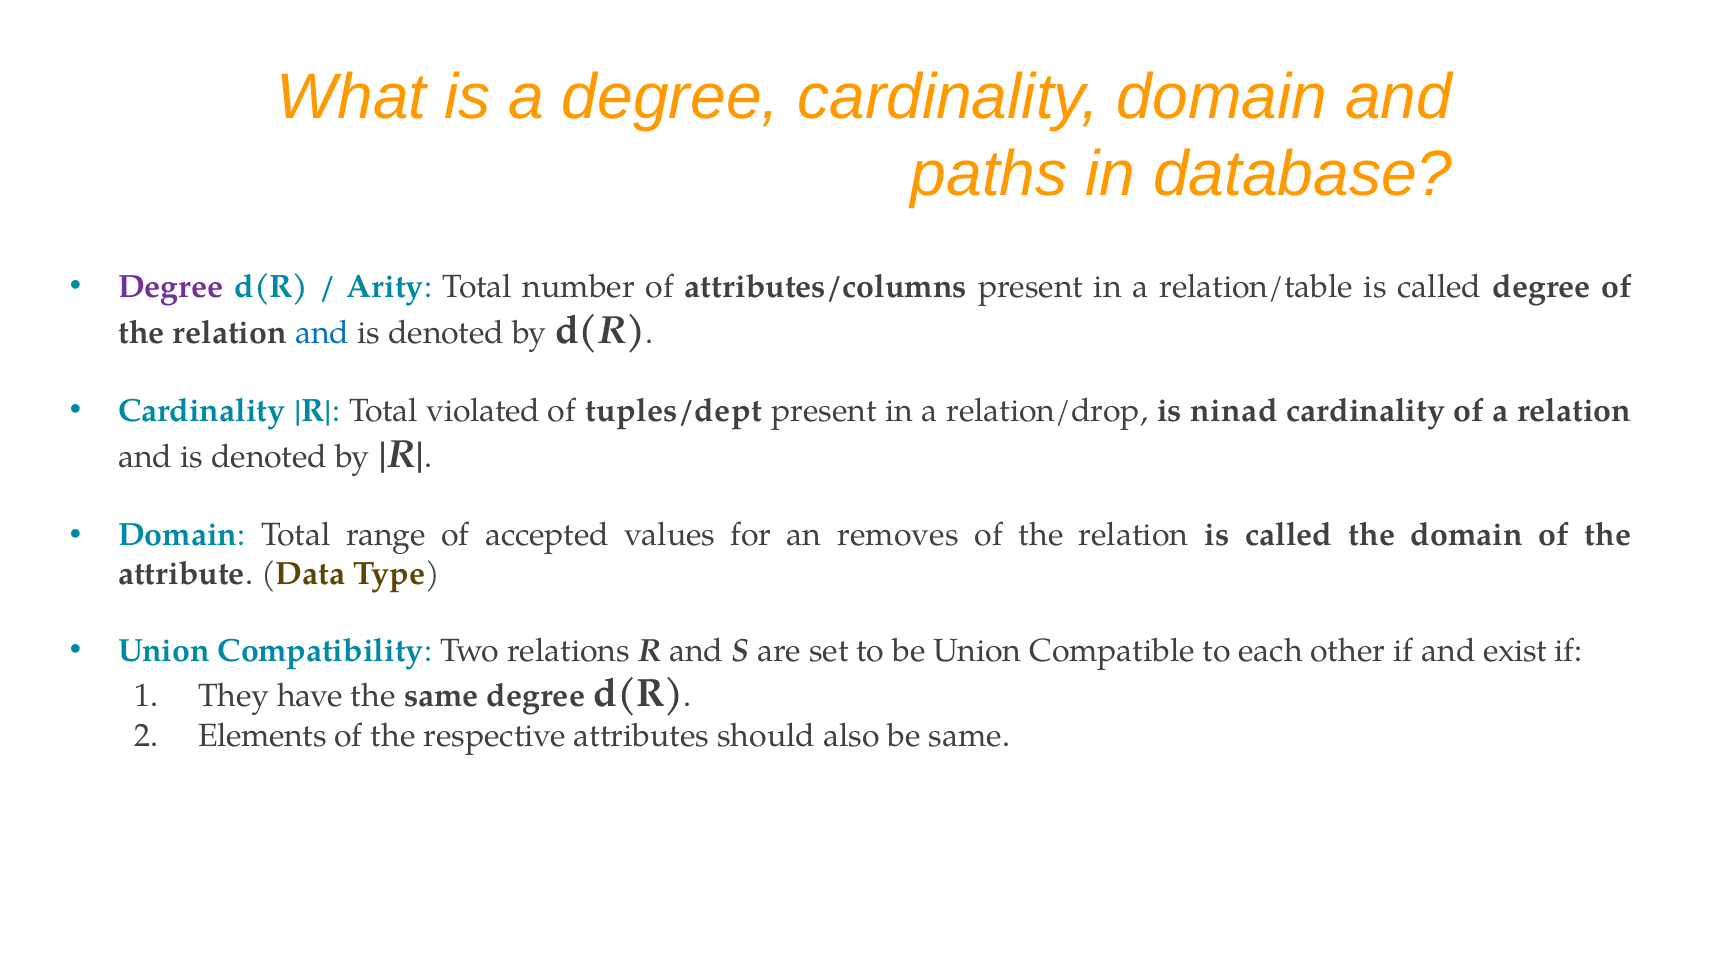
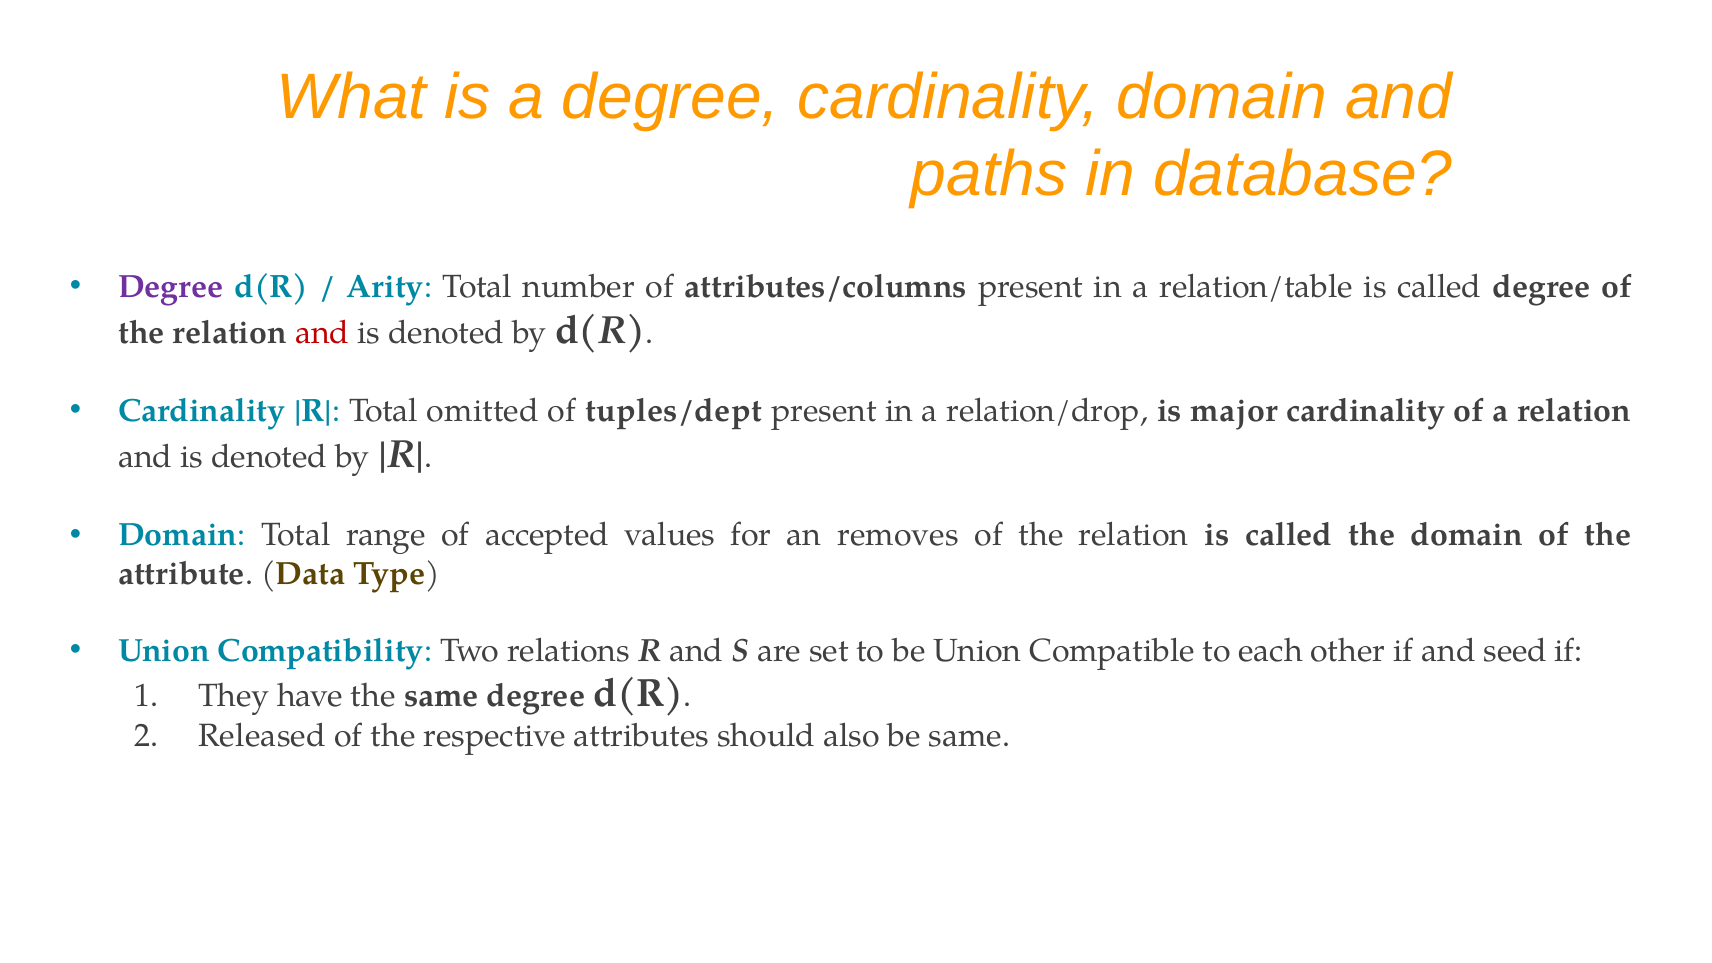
and at (322, 333) colour: blue -> red
violated: violated -> omitted
ninad: ninad -> major
exist: exist -> seed
Elements: Elements -> Released
